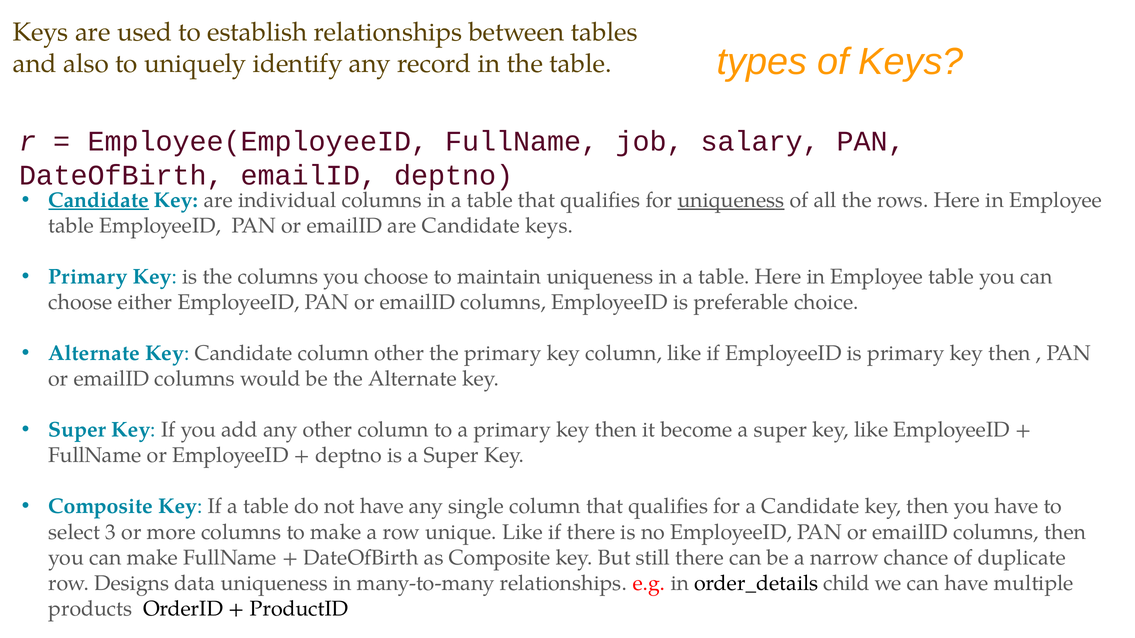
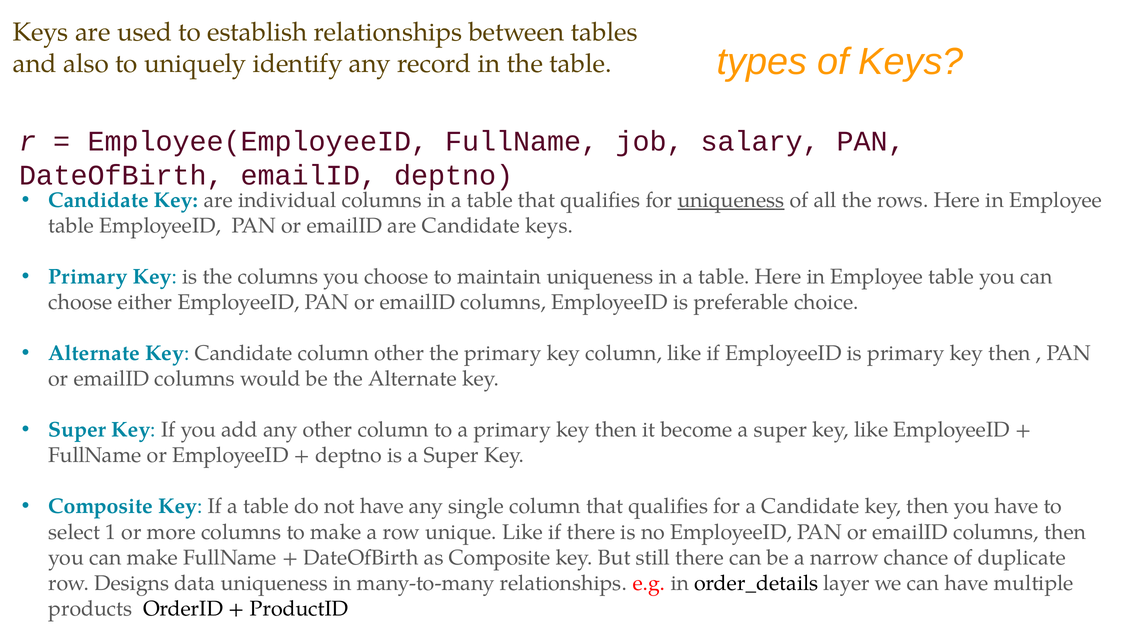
Candidate at (99, 200) underline: present -> none
3: 3 -> 1
child: child -> layer
